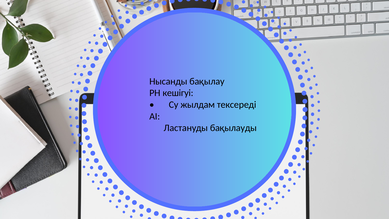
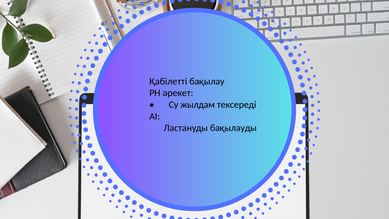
Нысанды: Нысанды -> Қабілетті
кешігуі: кешігуі -> әрекет
